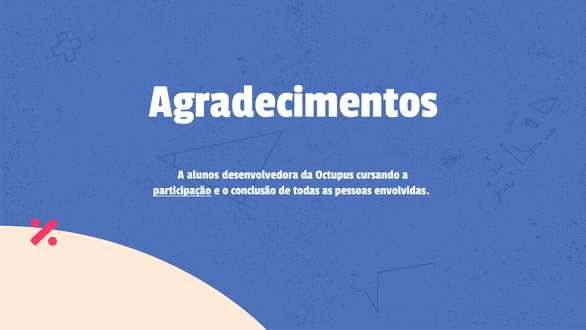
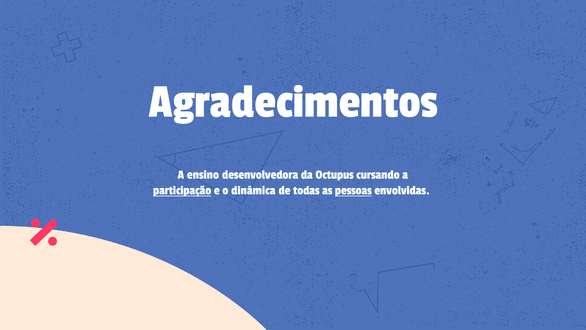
alunos: alunos -> ensino
conclusão: conclusão -> dinâmica
pessoas underline: none -> present
